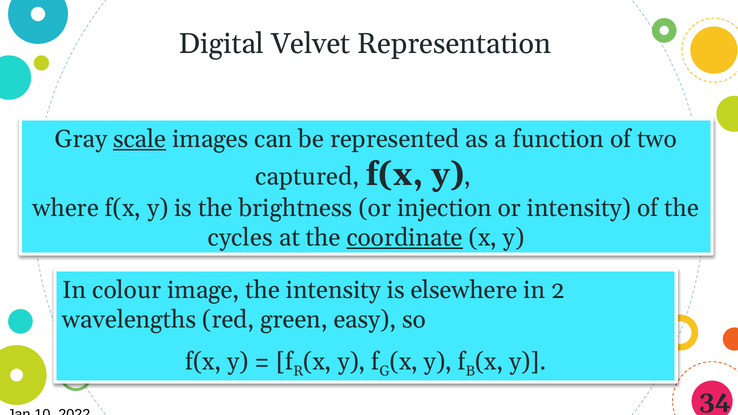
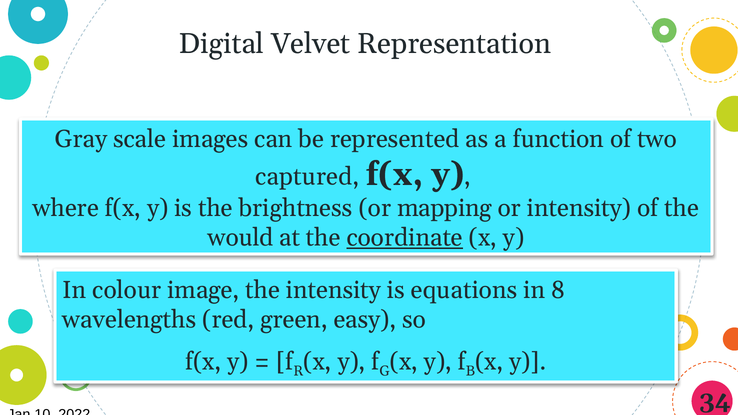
scale underline: present -> none
injection: injection -> mapping
cycles: cycles -> would
elsewhere: elsewhere -> equations
2: 2 -> 8
